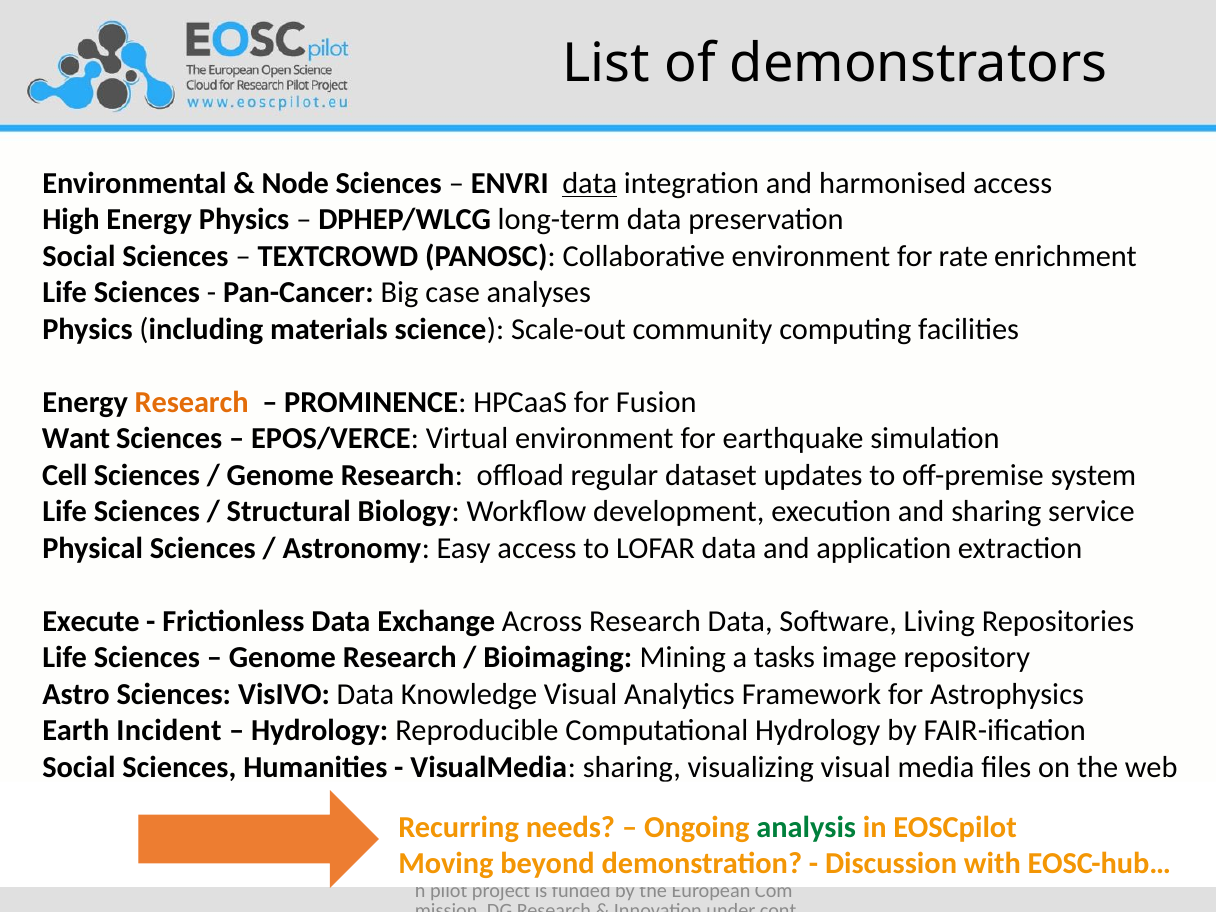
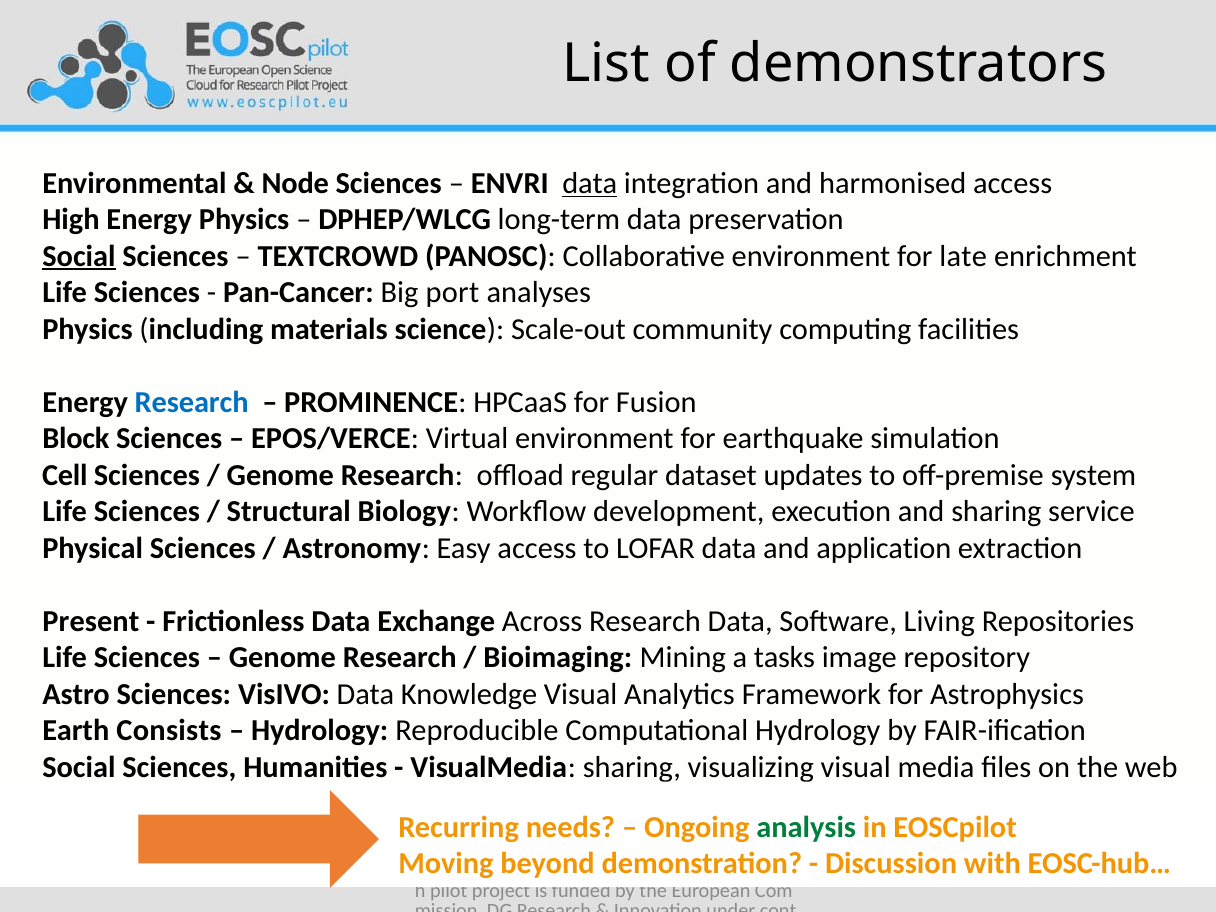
Social at (79, 256) underline: none -> present
rate: rate -> late
case: case -> port
Research at (192, 402) colour: orange -> blue
Want: Want -> Block
Execute: Execute -> Present
Incident: Incident -> Consists
